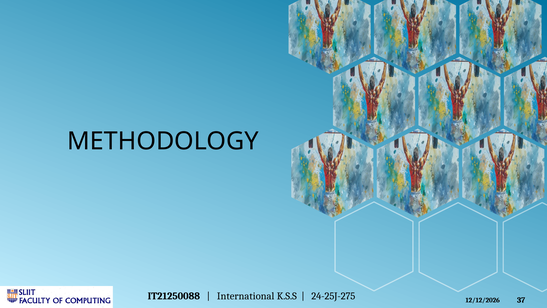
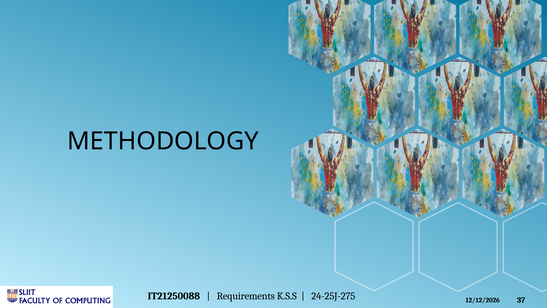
International: International -> Requirements
